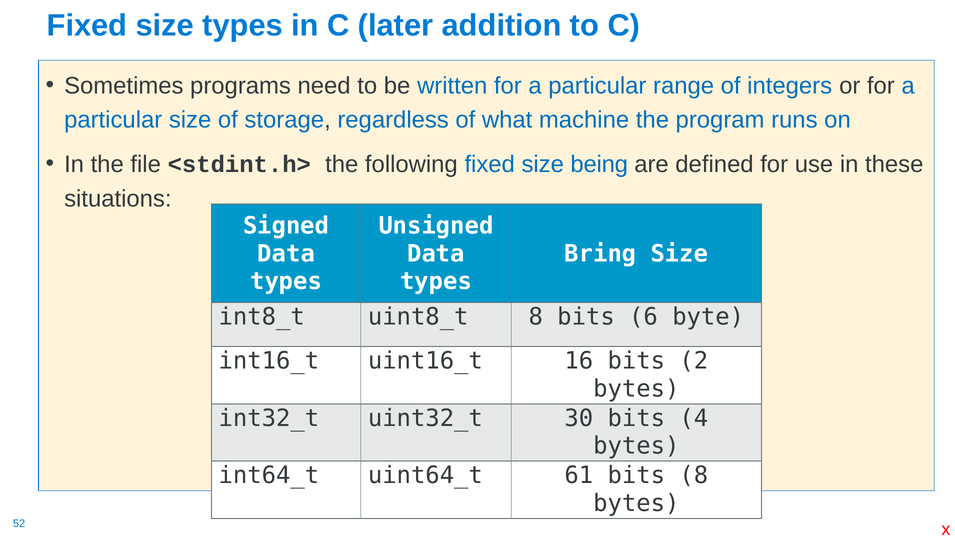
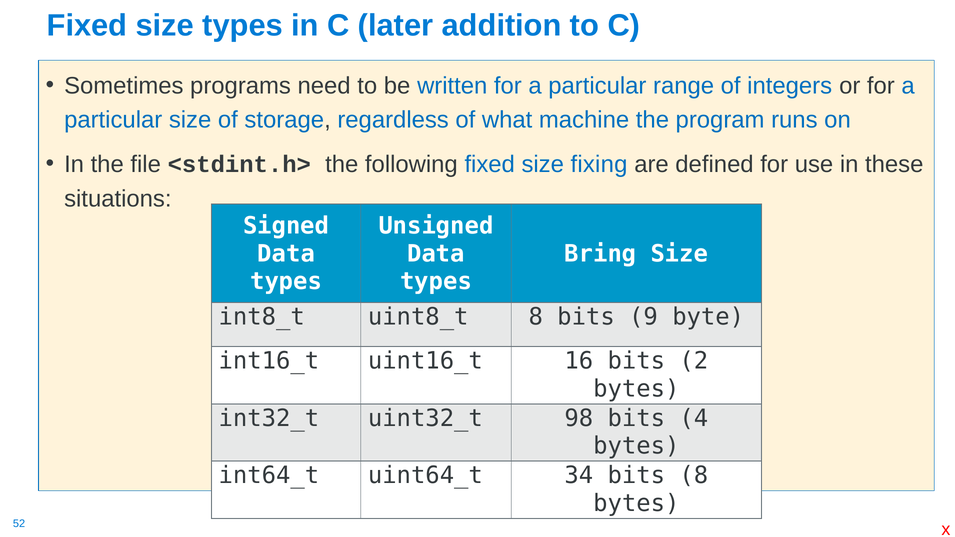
being: being -> fixing
6: 6 -> 9
30: 30 -> 98
61: 61 -> 34
